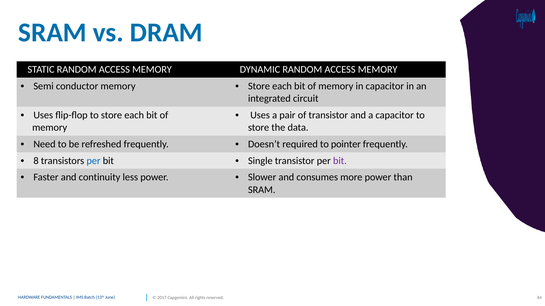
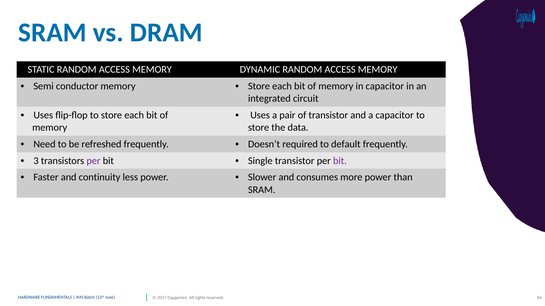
pointer: pointer -> default
8: 8 -> 3
per at (93, 161) colour: blue -> purple
